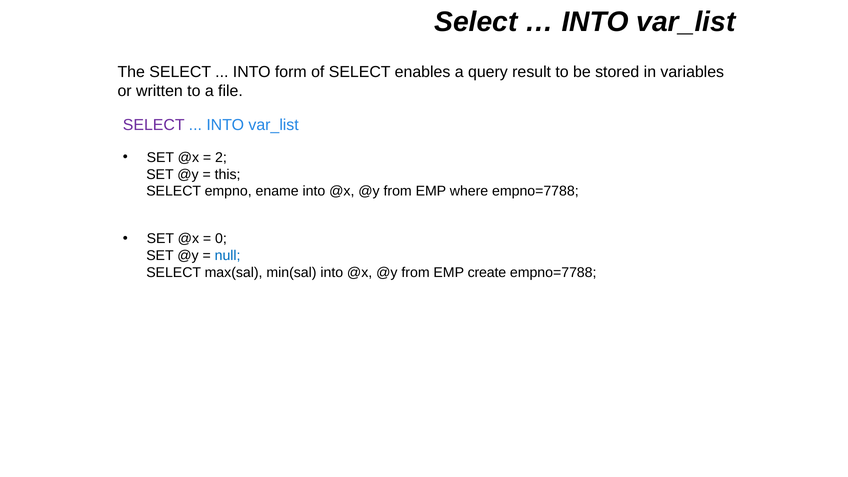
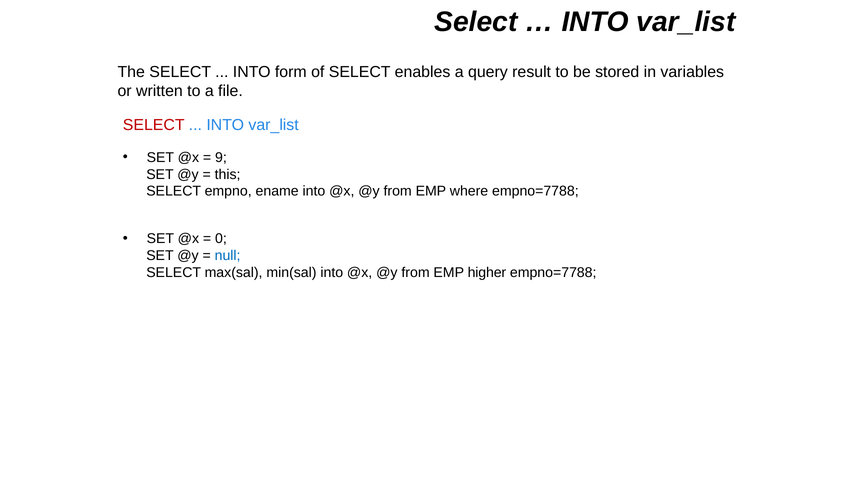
SELECT at (154, 125) colour: purple -> red
2: 2 -> 9
create: create -> higher
